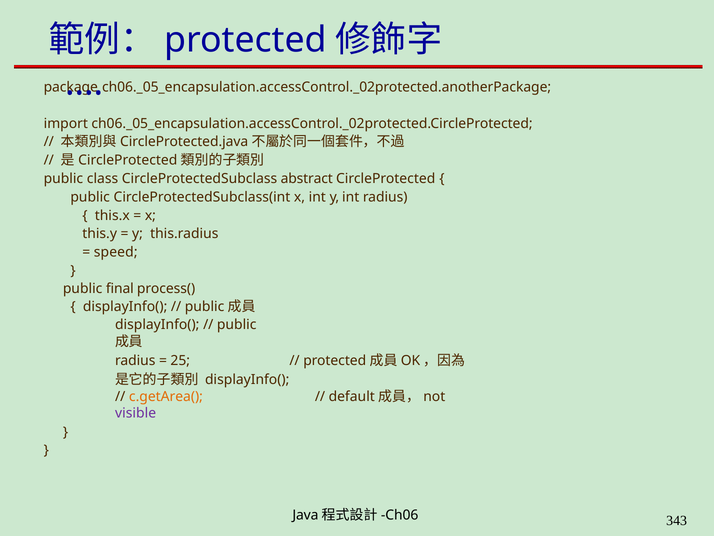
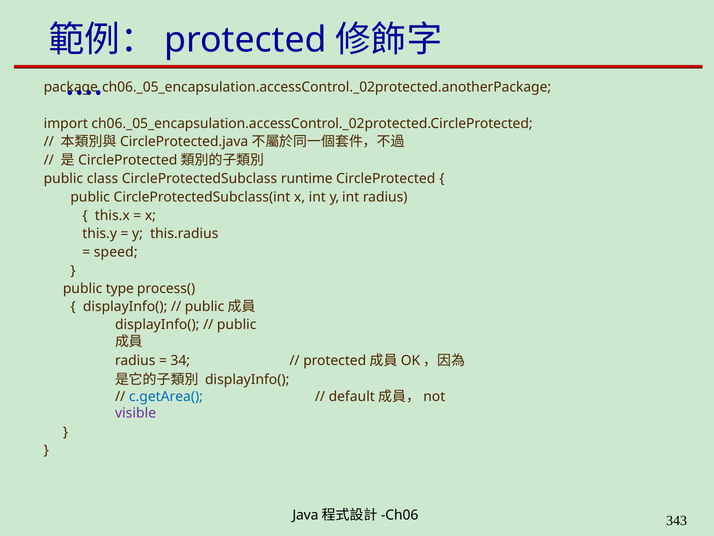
abstract: abstract -> runtime
final: final -> type
25: 25 -> 34
c.getArea( colour: orange -> blue
